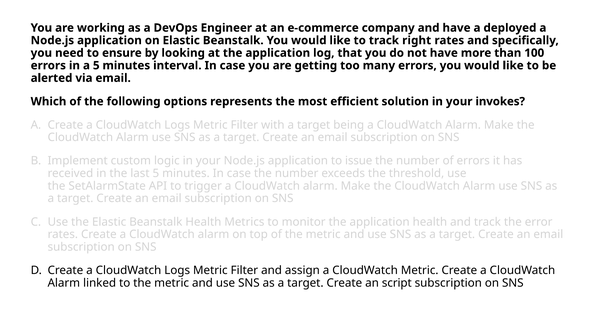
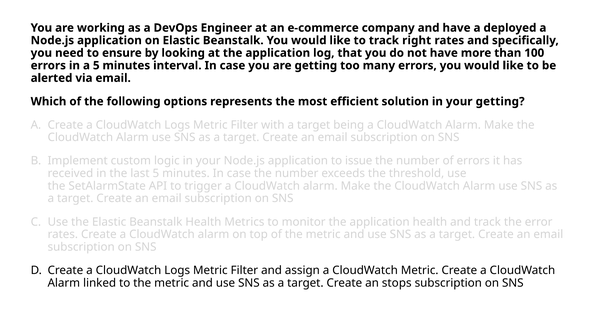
your invokes: invokes -> getting
script: script -> stops
